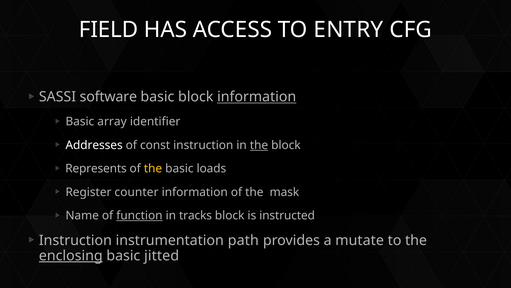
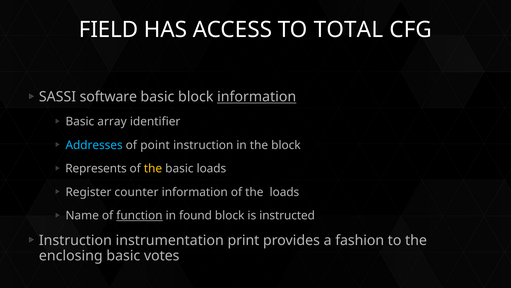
ENTRY: ENTRY -> TOTAL
Addresses colour: white -> light blue
const: const -> point
the at (259, 145) underline: present -> none
the mask: mask -> loads
tracks: tracks -> found
path: path -> print
mutate: mutate -> fashion
enclosing underline: present -> none
jitted: jitted -> votes
